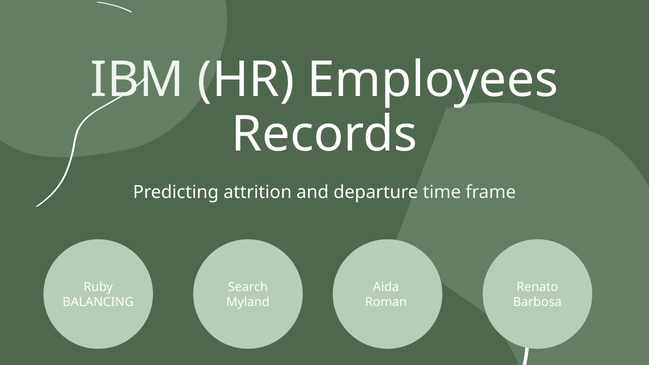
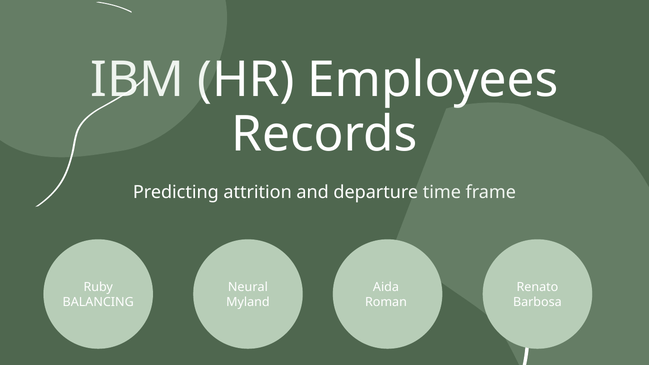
Search: Search -> Neural
